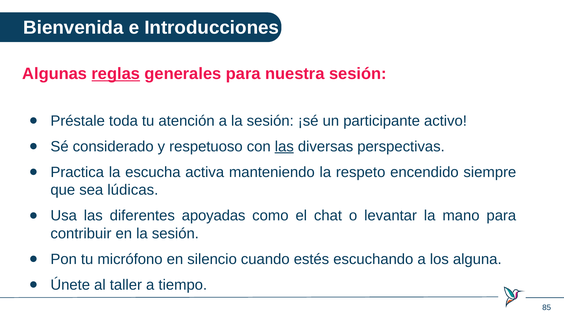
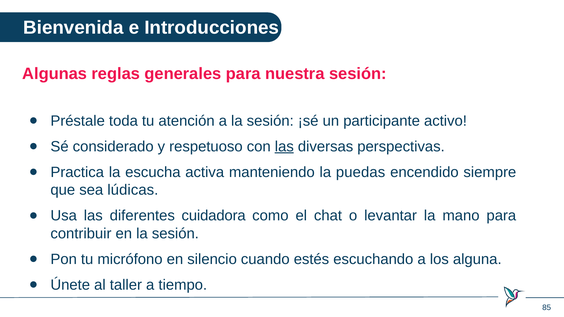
reglas underline: present -> none
respeto: respeto -> puedas
apoyadas: apoyadas -> cuidadora
